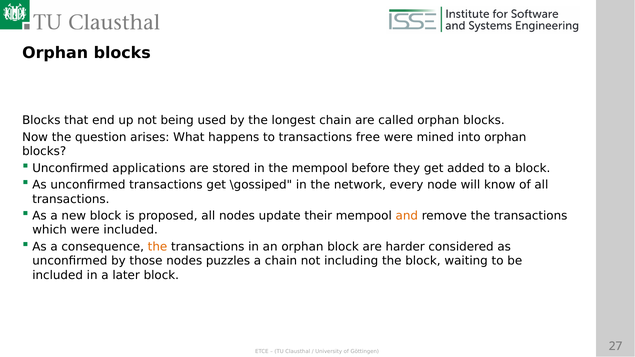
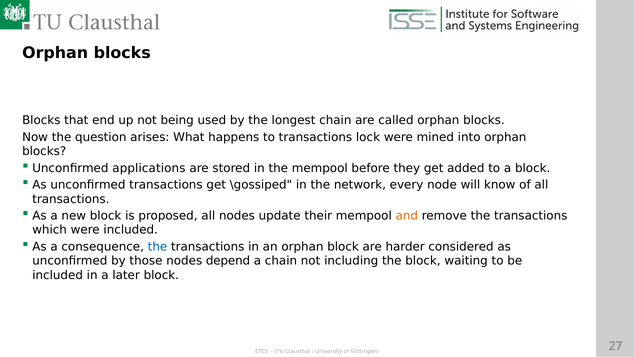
free: free -> lock
the at (157, 247) colour: orange -> blue
puzzles: puzzles -> depend
